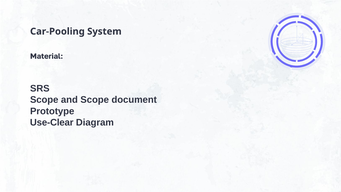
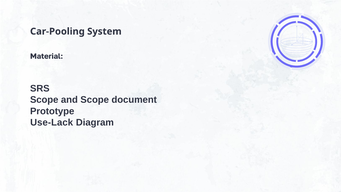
Use-Clear: Use-Clear -> Use-Lack
